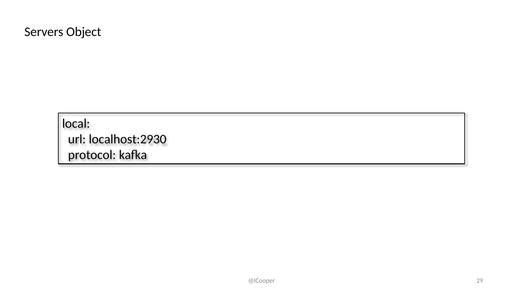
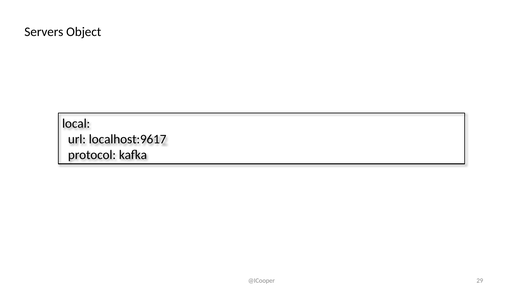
localhost:2930: localhost:2930 -> localhost:9617
